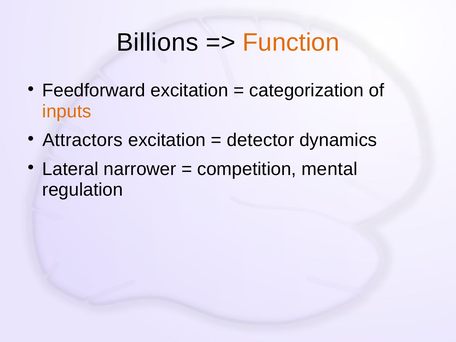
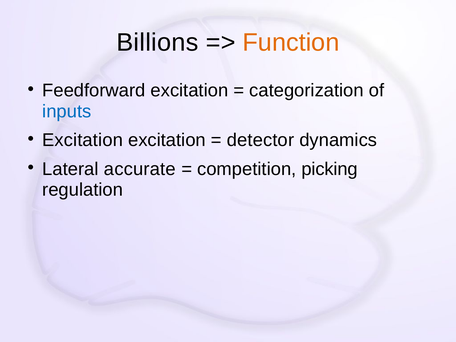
inputs colour: orange -> blue
Attractors at (83, 140): Attractors -> Excitation
narrower: narrower -> accurate
mental: mental -> picking
